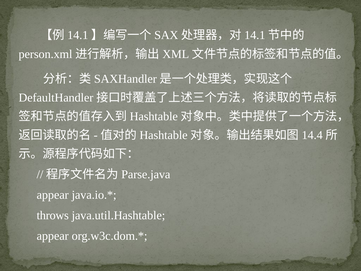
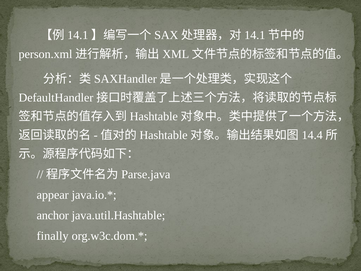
throws: throws -> anchor
appear at (53, 236): appear -> finally
